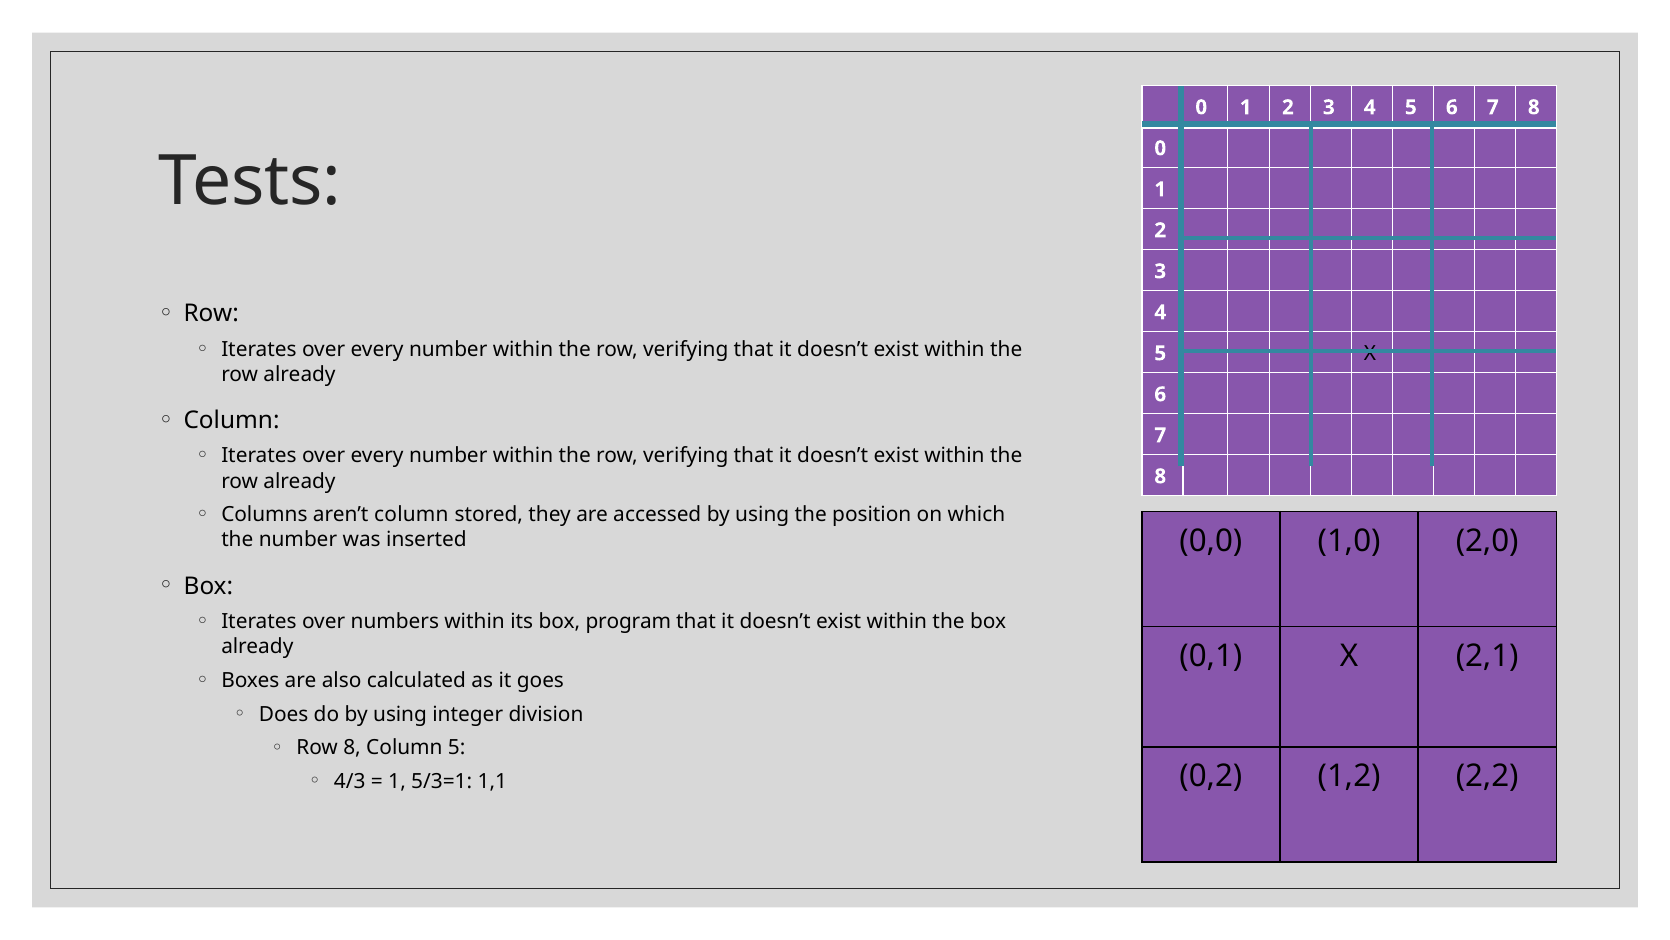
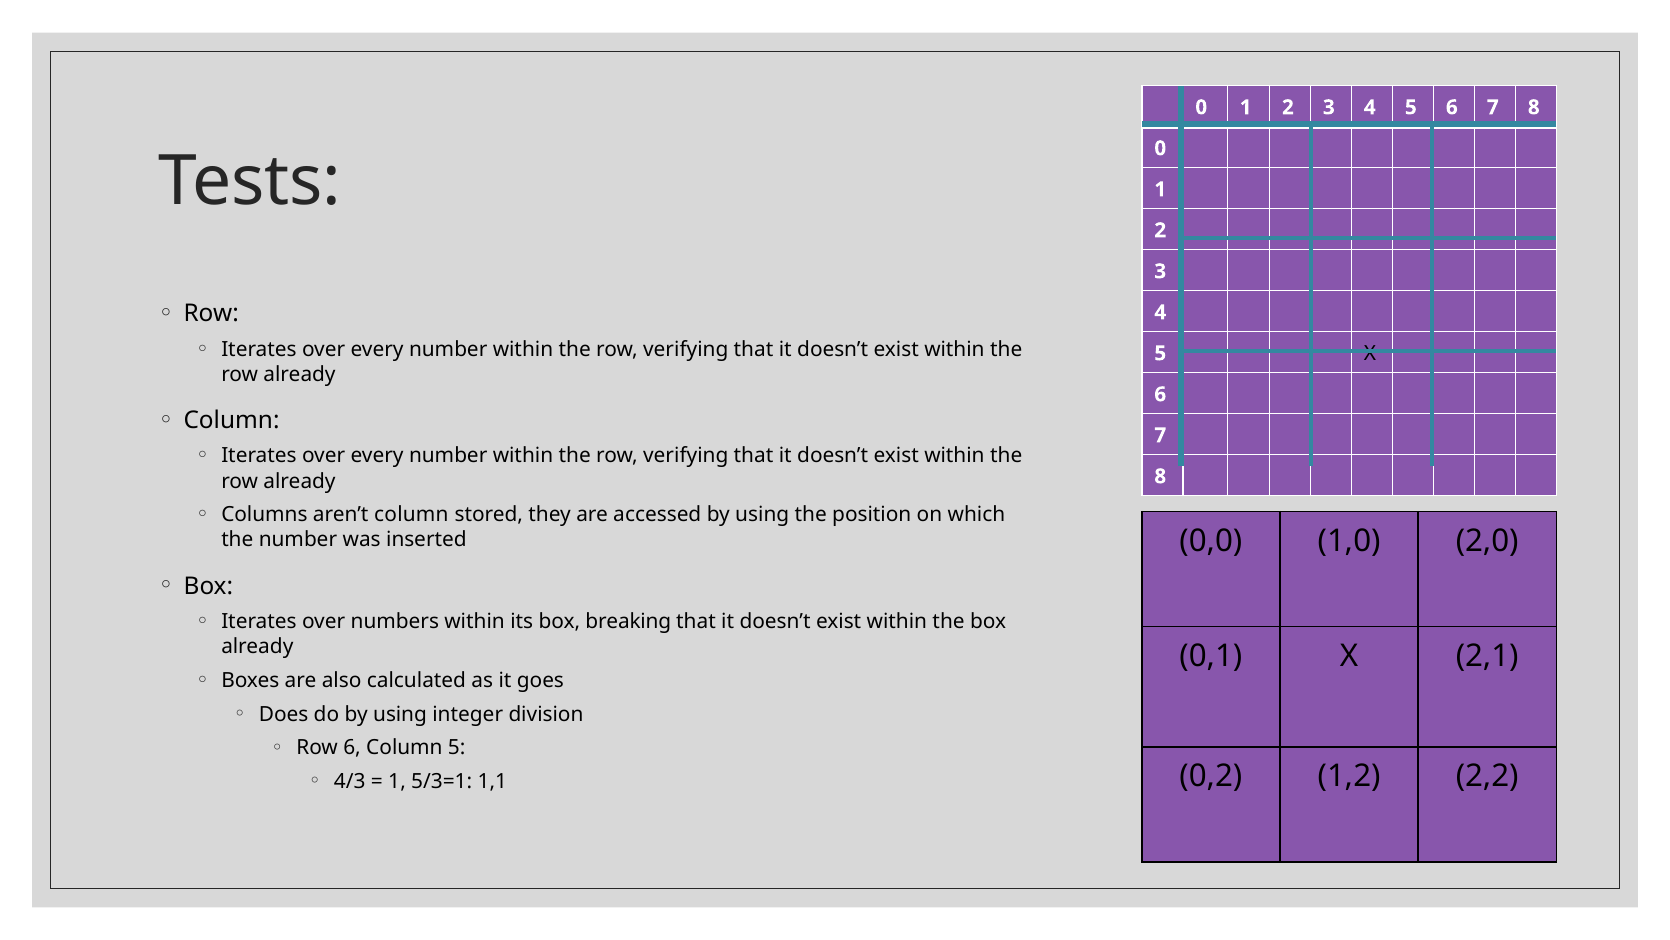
program: program -> breaking
Row 8: 8 -> 6
